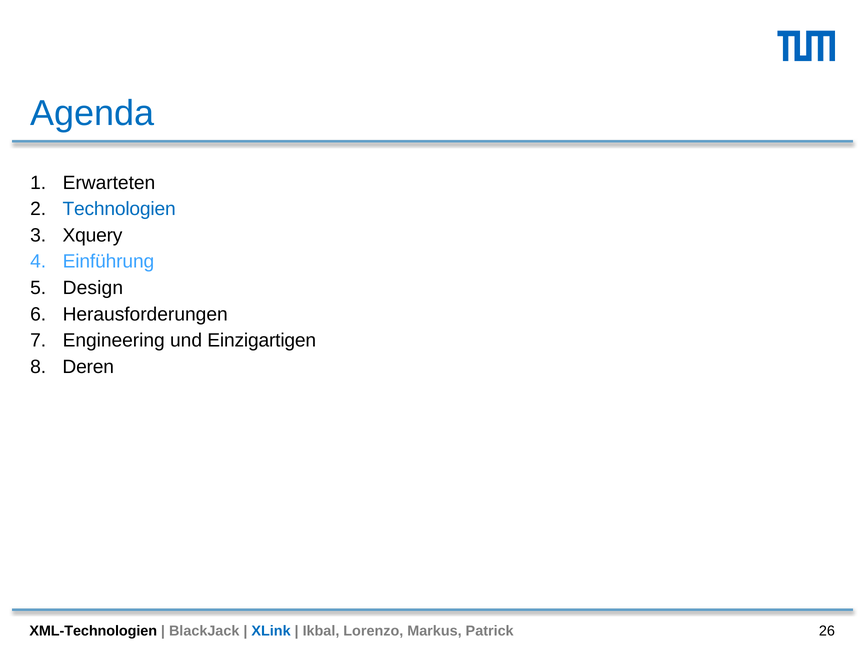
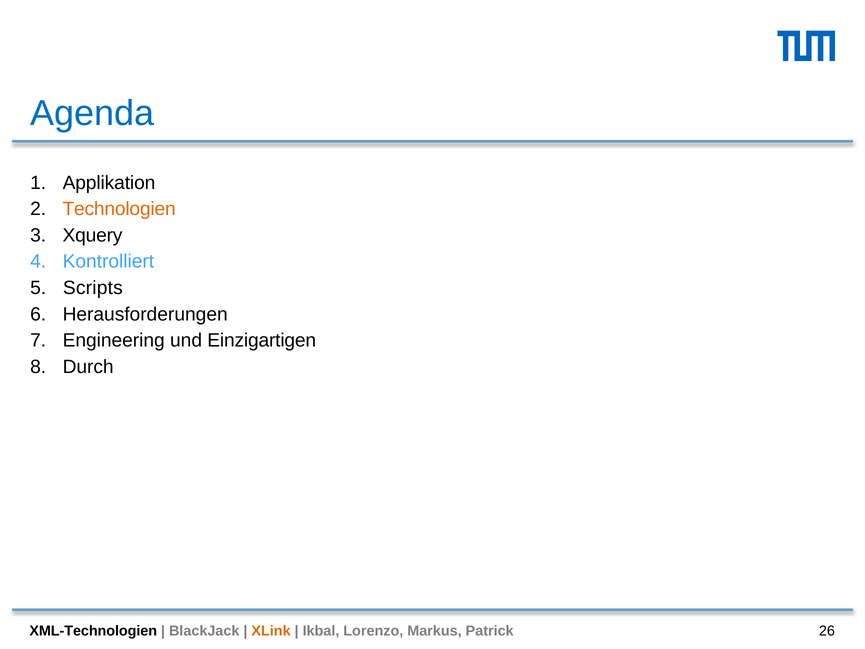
Erwarteten: Erwarteten -> Applikation
Technologien colour: blue -> orange
Einführung: Einführung -> Kontrolliert
Design: Design -> Scripts
Deren: Deren -> Durch
XLink colour: blue -> orange
